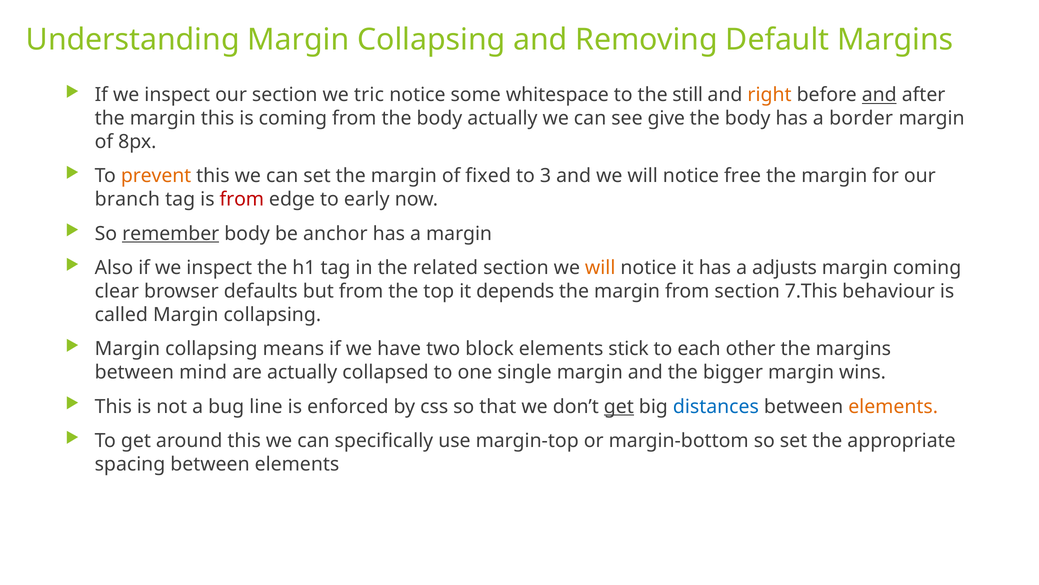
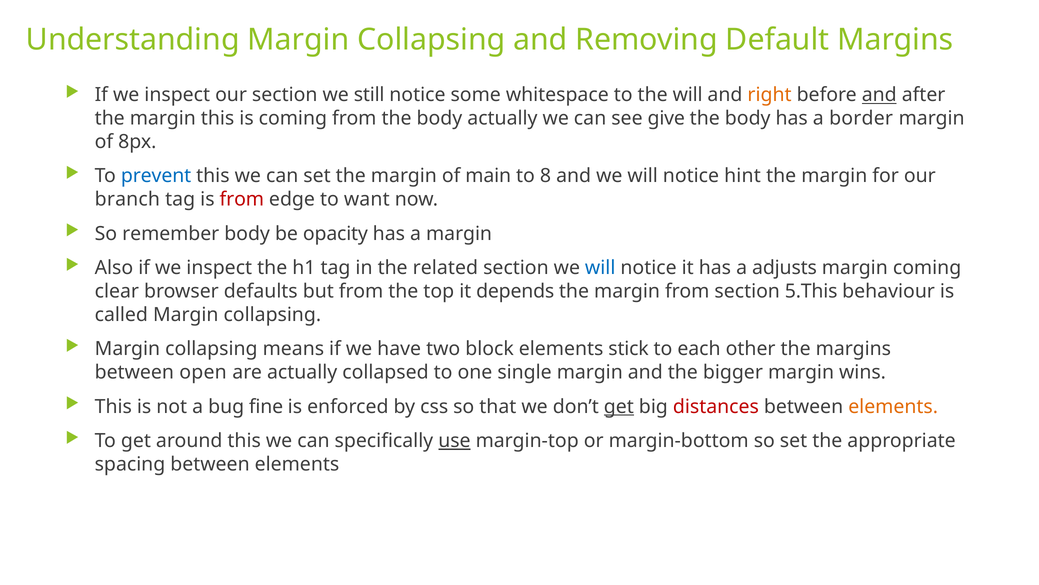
tric: tric -> still
the still: still -> will
prevent colour: orange -> blue
fixed: fixed -> main
3: 3 -> 8
free: free -> hint
early: early -> want
remember underline: present -> none
anchor: anchor -> opacity
will at (600, 268) colour: orange -> blue
7.This: 7.This -> 5.This
mind: mind -> open
line: line -> fine
distances colour: blue -> red
use underline: none -> present
